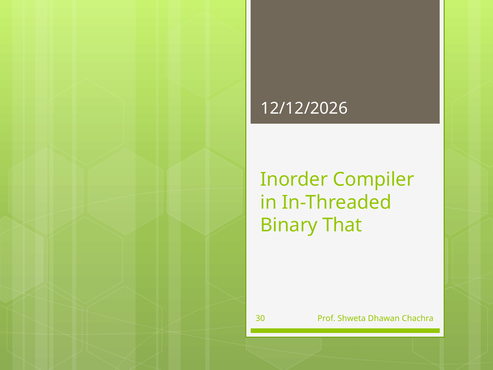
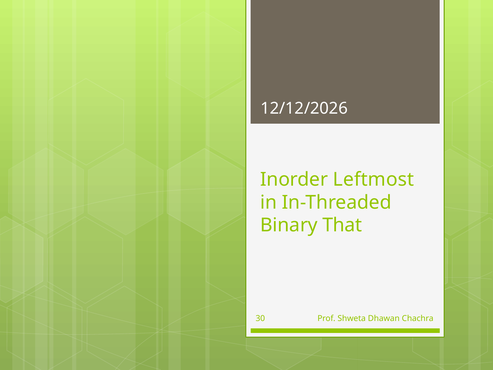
Compiler: Compiler -> Leftmost
